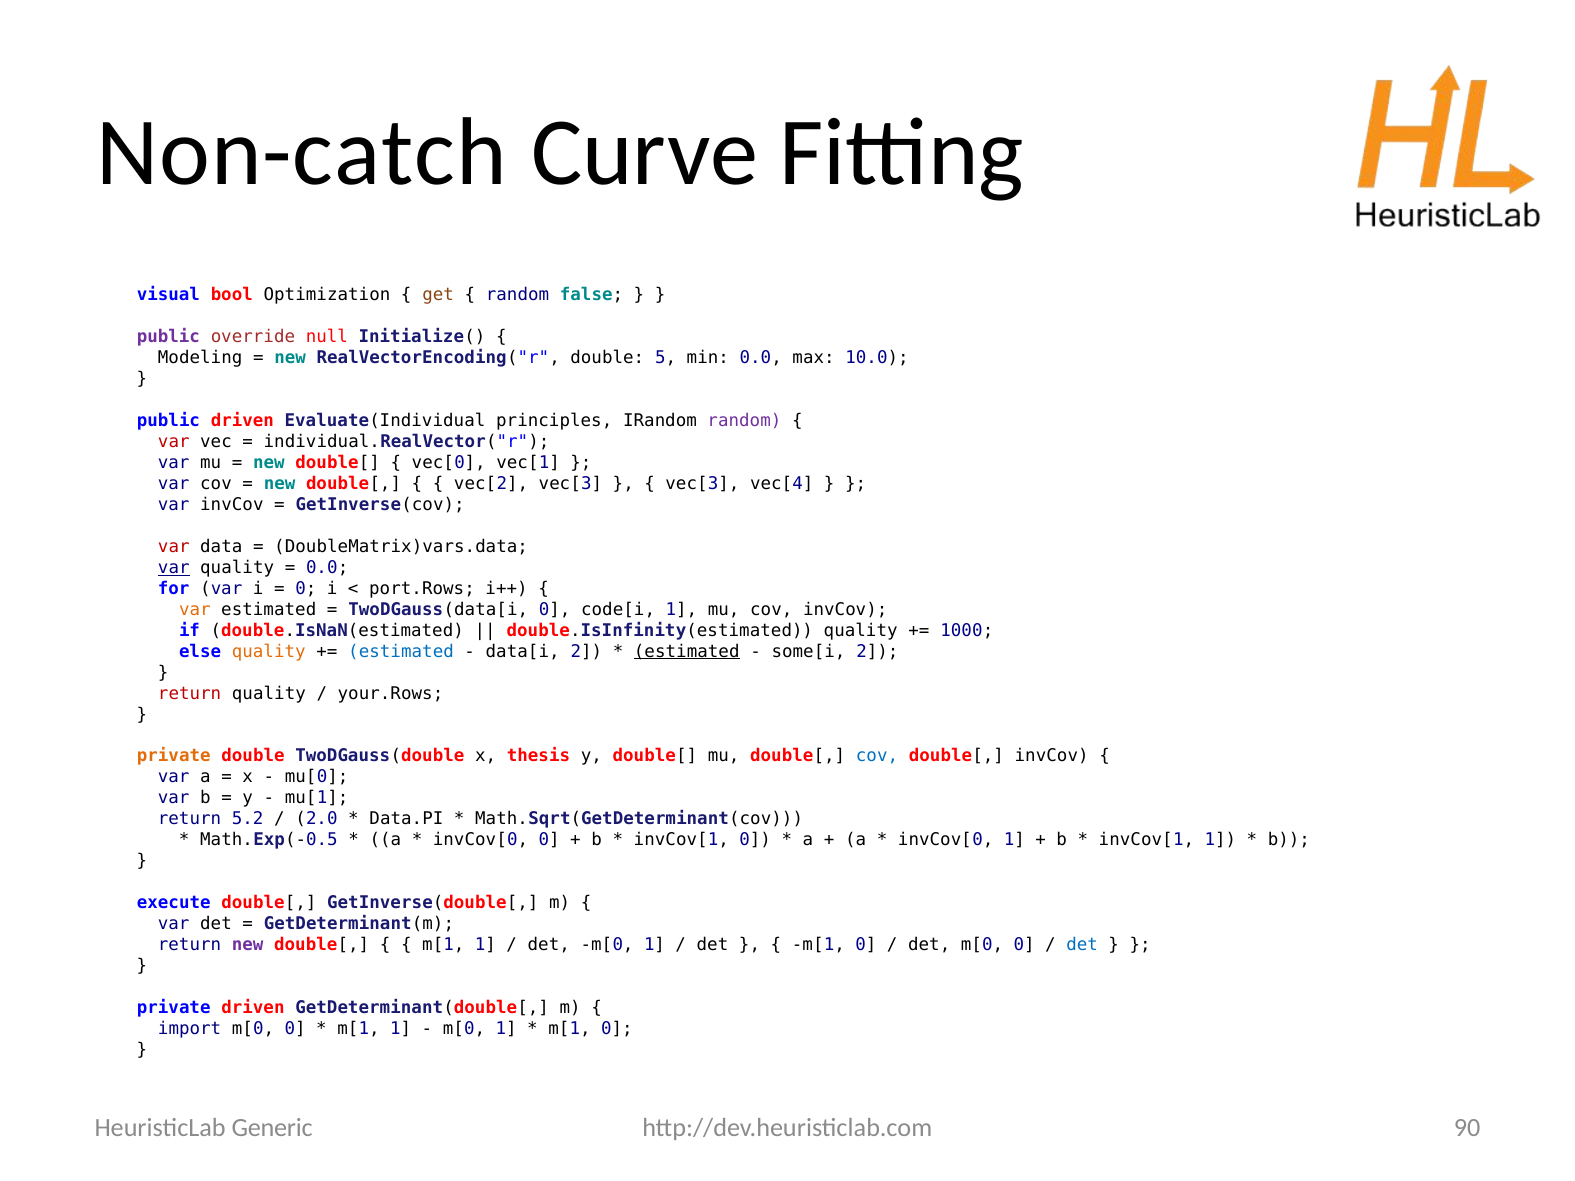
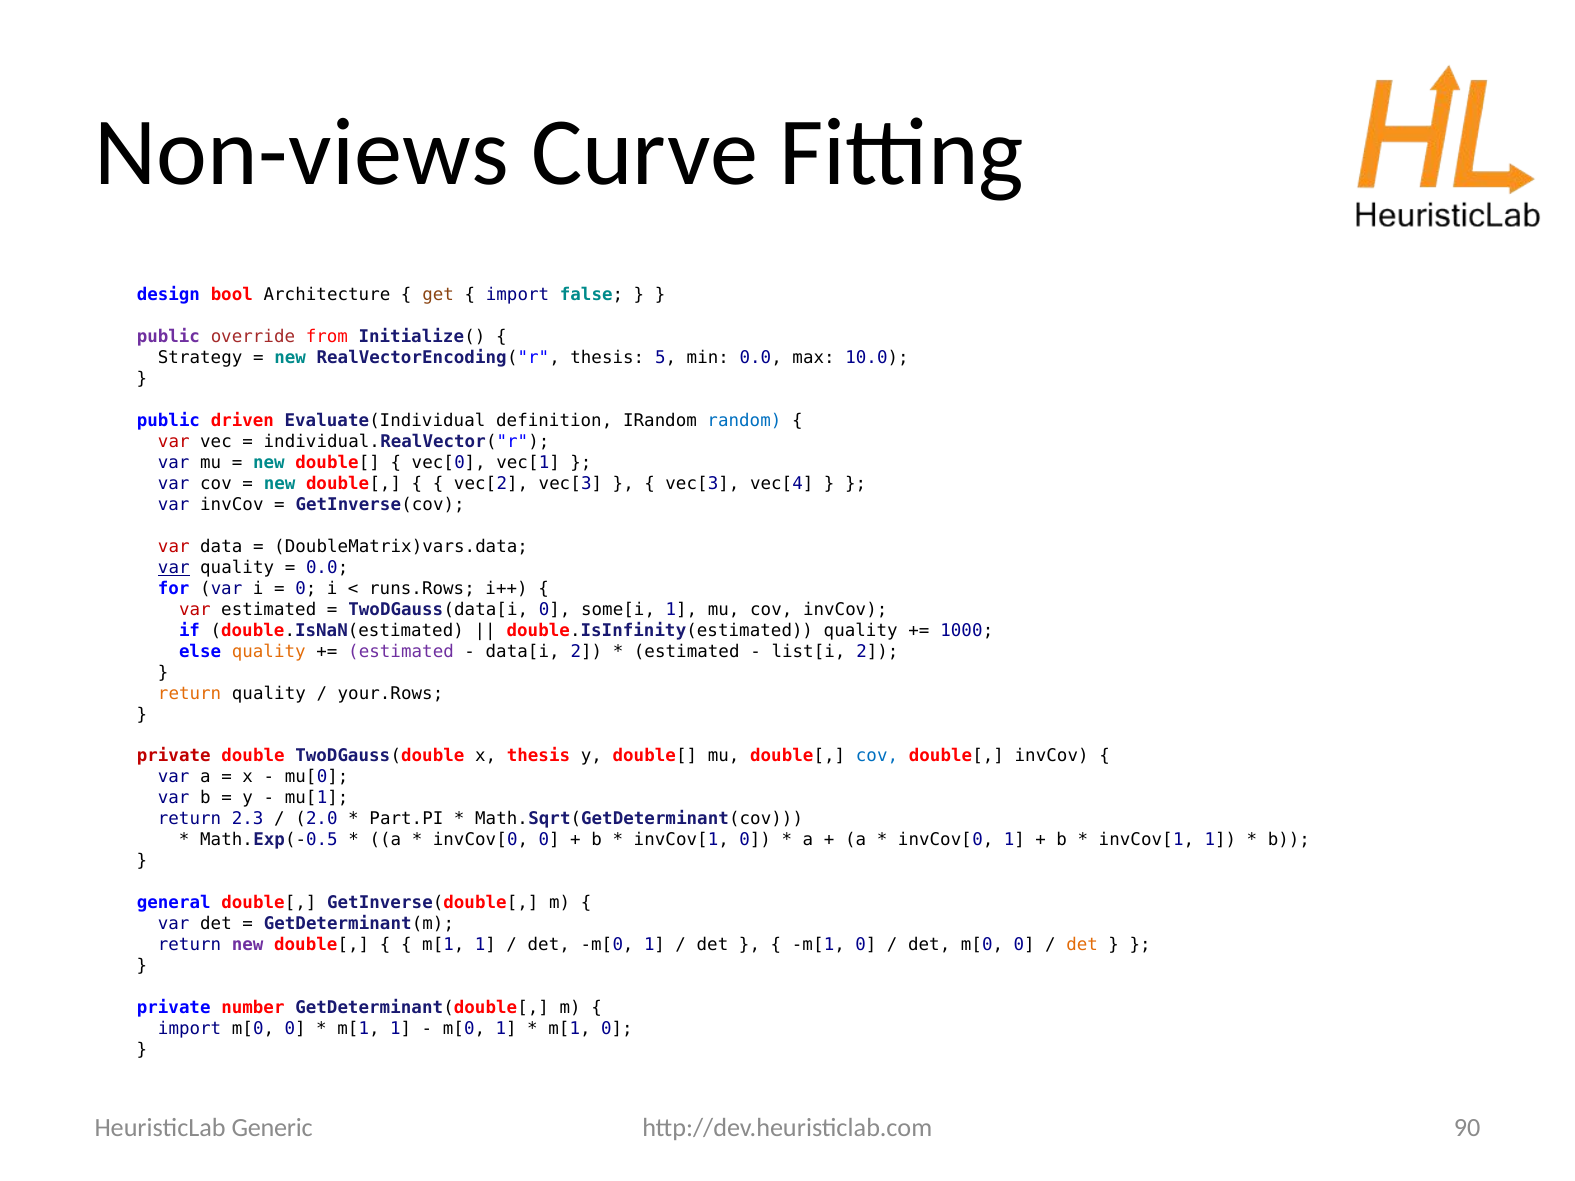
Non-catch: Non-catch -> Non-views
visual: visual -> design
Optimization: Optimization -> Architecture
random at (518, 295): random -> import
null: null -> from
Modeling: Modeling -> Strategy
RealVectorEncoding("r double: double -> thesis
principles: principles -> definition
random at (744, 421) colour: purple -> blue
port.Rows: port.Rows -> runs.Rows
var at (195, 610) colour: orange -> red
code[i: code[i -> some[i
estimated at (401, 652) colour: blue -> purple
estimated at (687, 652) underline: present -> none
some[i: some[i -> list[i
return at (190, 693) colour: red -> orange
private at (174, 756) colour: orange -> red
5.2: 5.2 -> 2.3
Data.PI: Data.PI -> Part.PI
execute: execute -> general
det at (1082, 945) colour: blue -> orange
private driven: driven -> number
